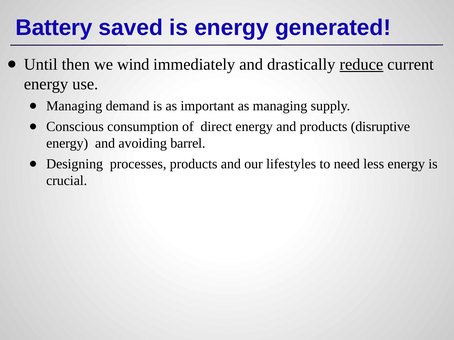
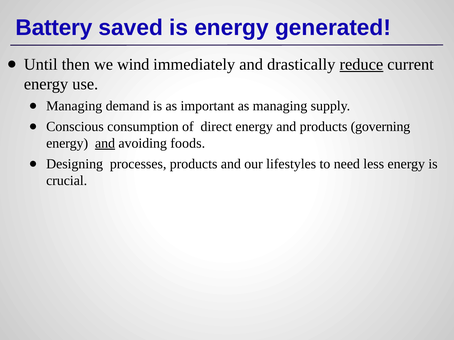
disruptive: disruptive -> governing
and at (105, 143) underline: none -> present
barrel: barrel -> foods
